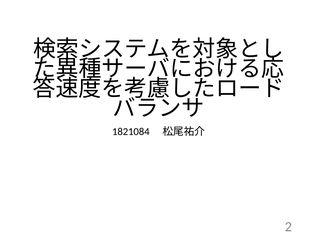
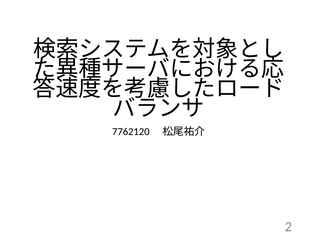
1821084: 1821084 -> 7762120
